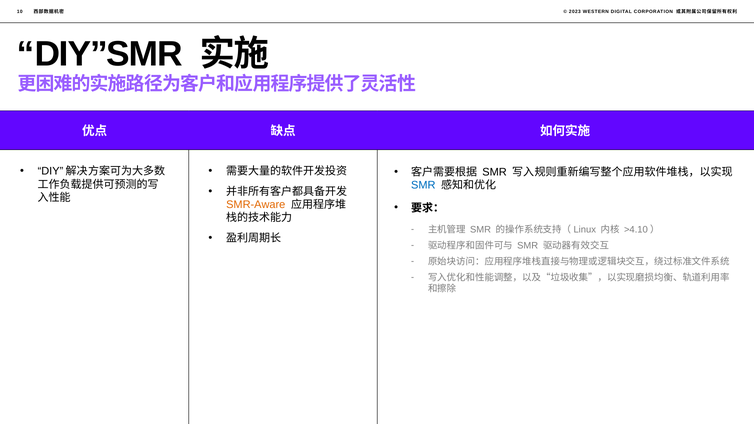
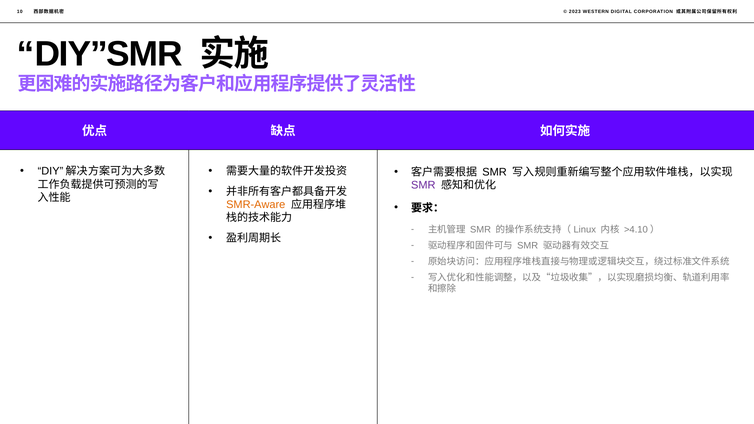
SMR at (423, 185) colour: blue -> purple
